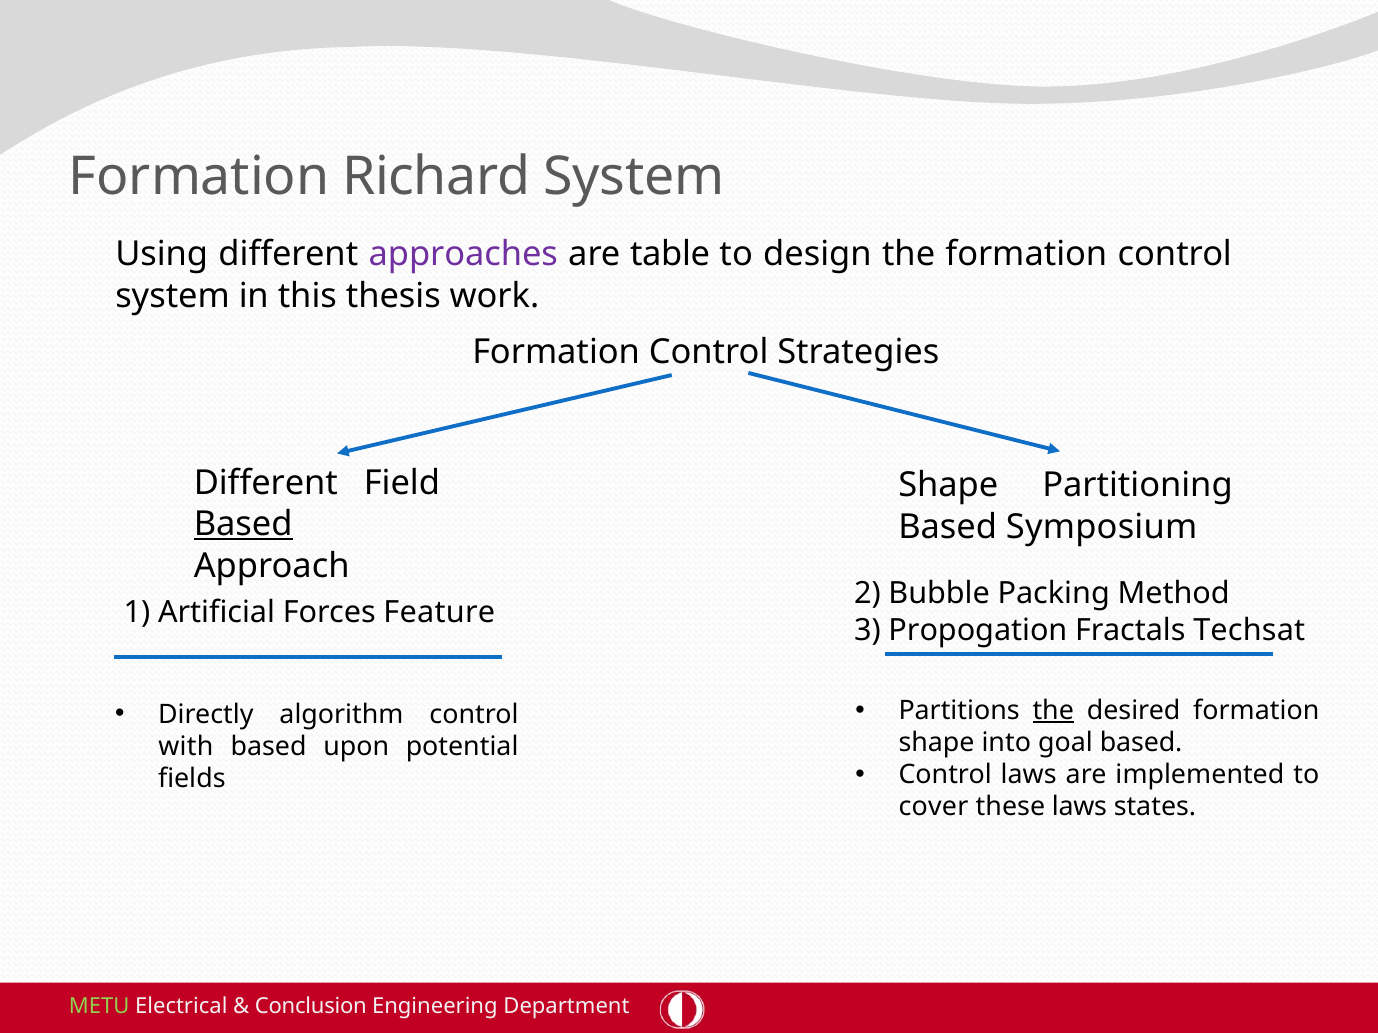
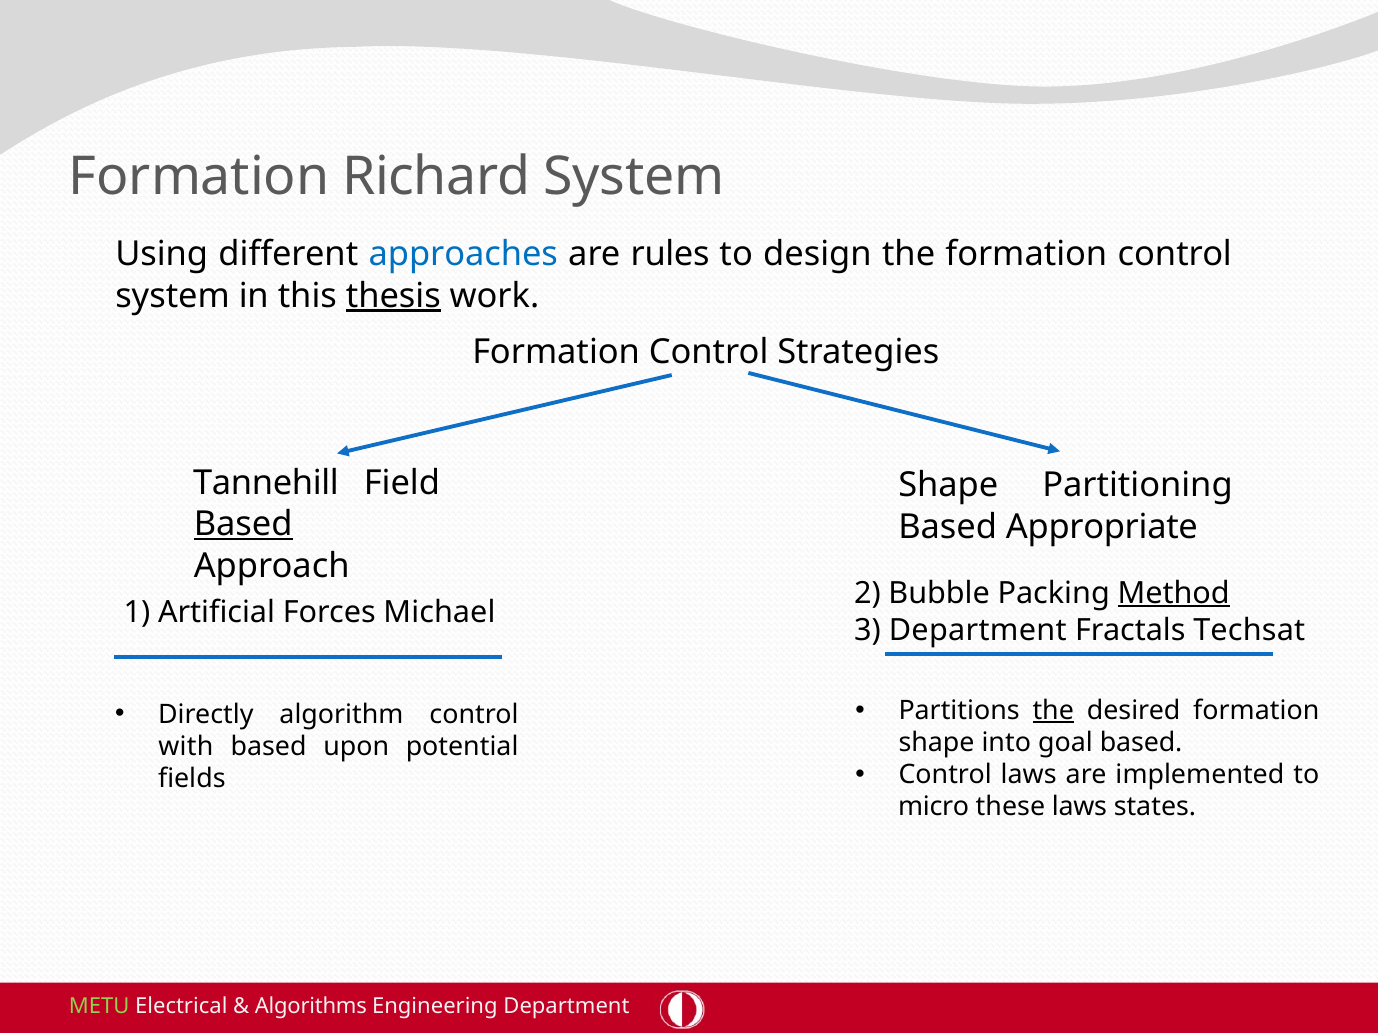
approaches colour: purple -> blue
table: table -> rules
thesis underline: none -> present
Different at (266, 483): Different -> Tannehill
Symposium: Symposium -> Appropriate
Method underline: none -> present
Feature: Feature -> Michael
3 Propogation: Propogation -> Department
cover: cover -> micro
Conclusion: Conclusion -> Algorithms
